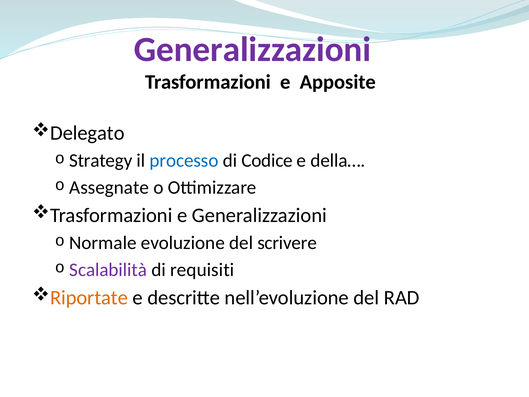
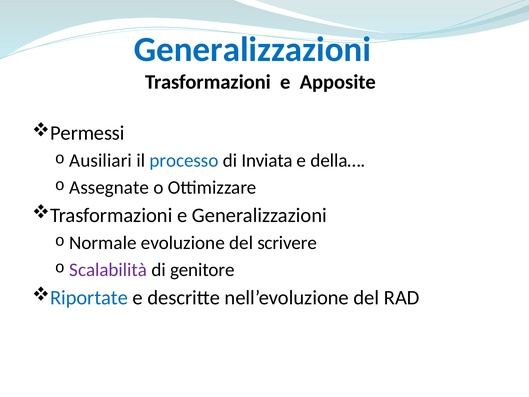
Generalizzazioni at (252, 50) colour: purple -> blue
Delegato: Delegato -> Permessi
Strategy: Strategy -> Ausiliari
Codice: Codice -> Inviata
requisiti: requisiti -> genitore
Riportate colour: orange -> blue
